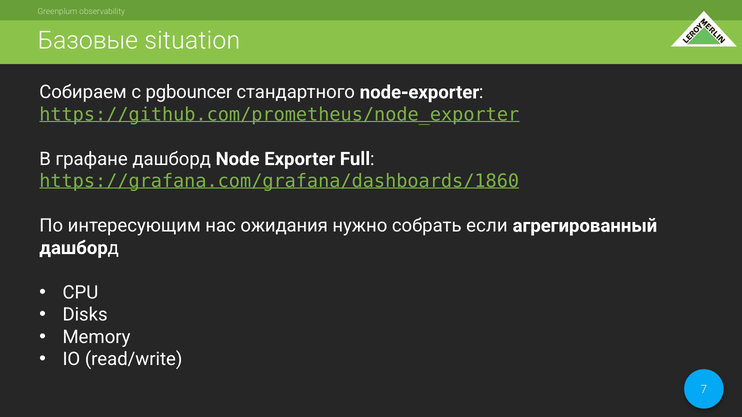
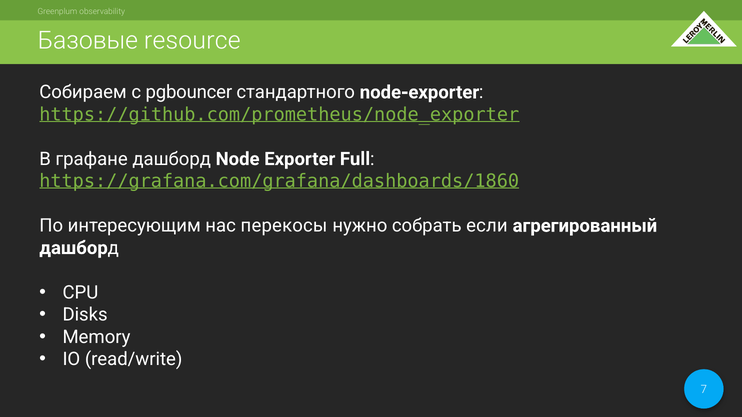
situation: situation -> resource
ожидания: ожидания -> перекосы
